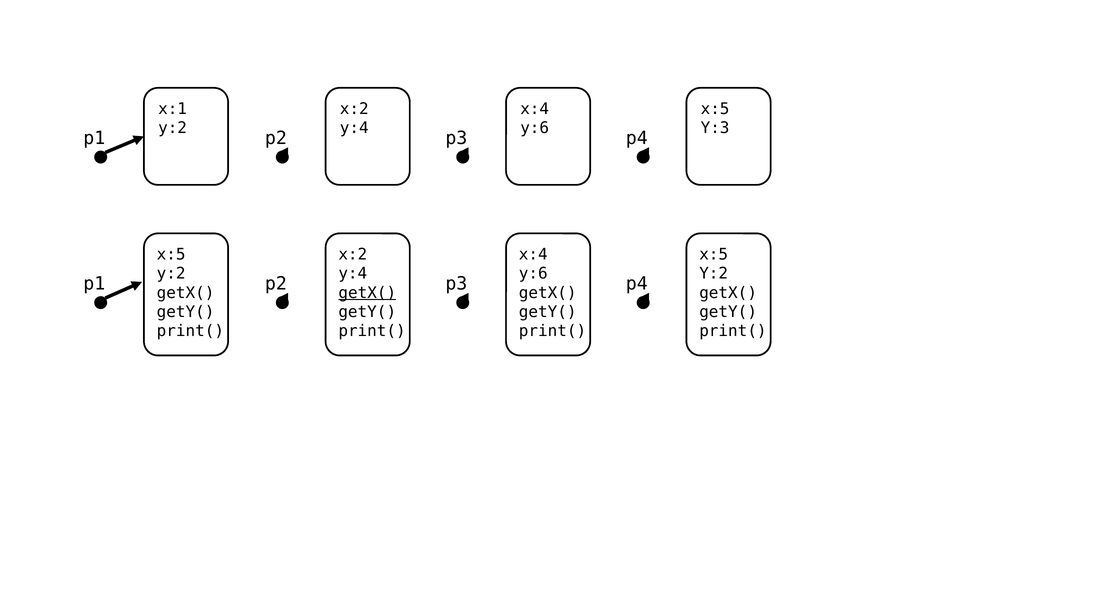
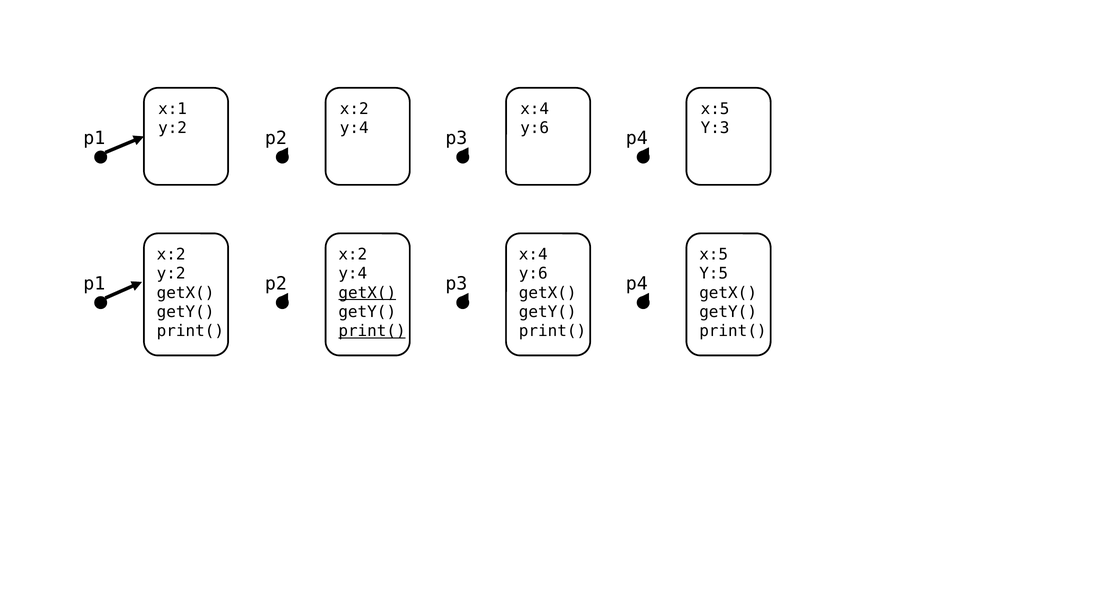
x:5 at (171, 254): x:5 -> x:2
Y:2 at (714, 274): Y:2 -> Y:5
print( at (372, 331) underline: none -> present
